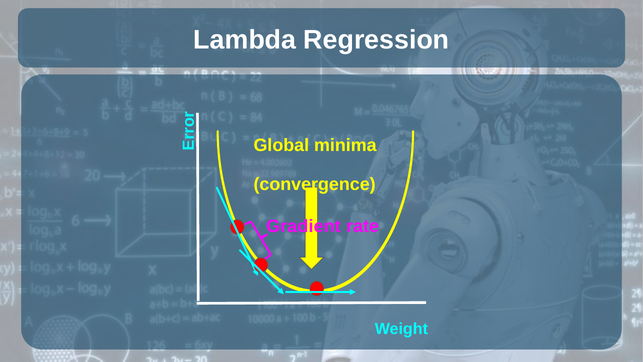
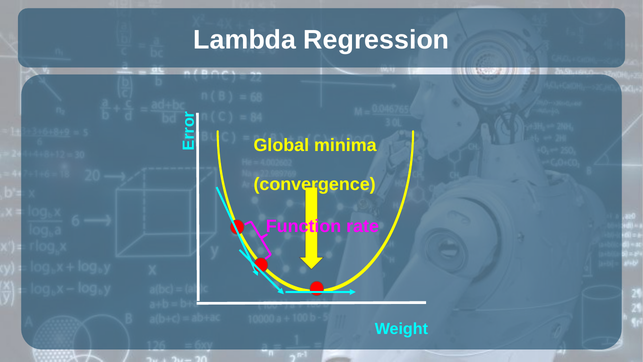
Gradient: Gradient -> Function
